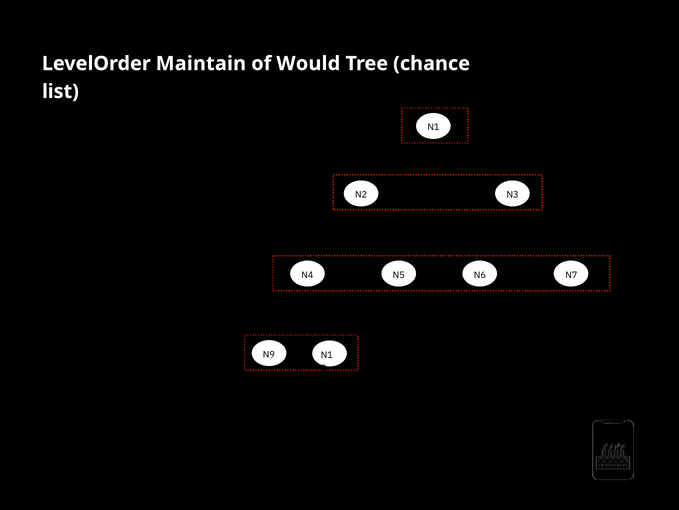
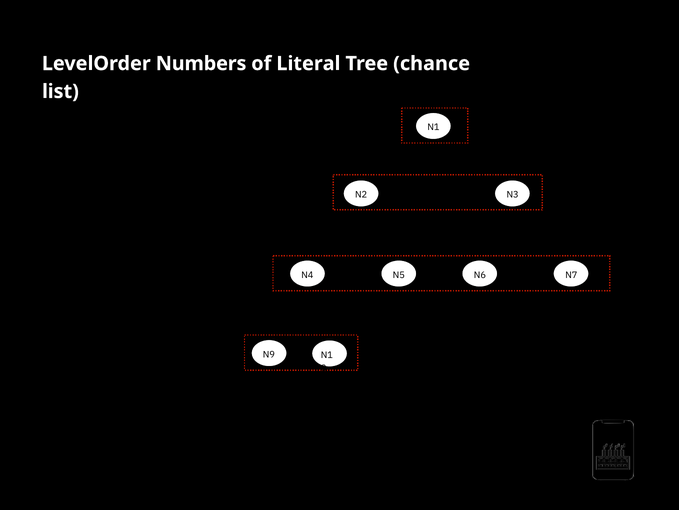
Maintain: Maintain -> Numbers
Would: Would -> Literal
